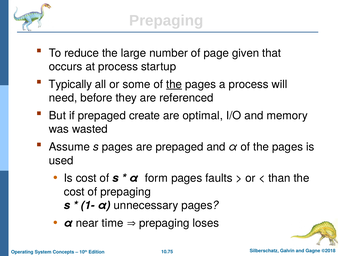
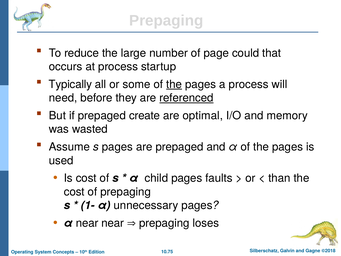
given: given -> could
referenced underline: none -> present
form: form -> child
near time: time -> near
